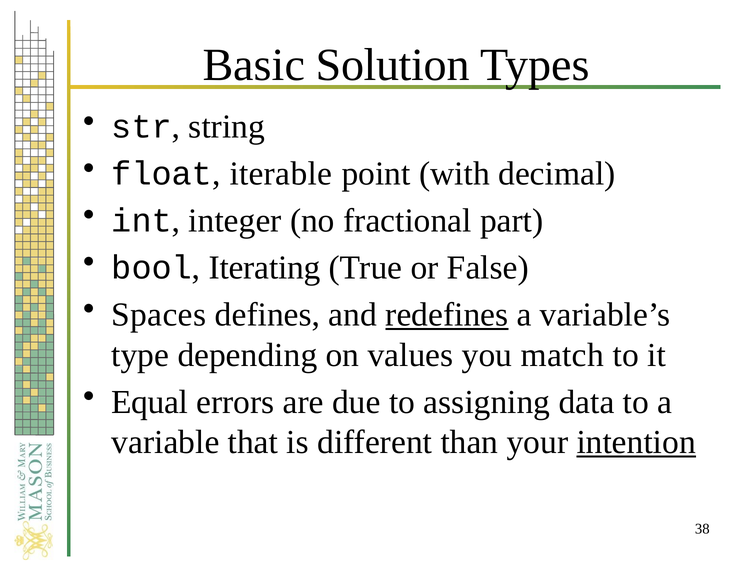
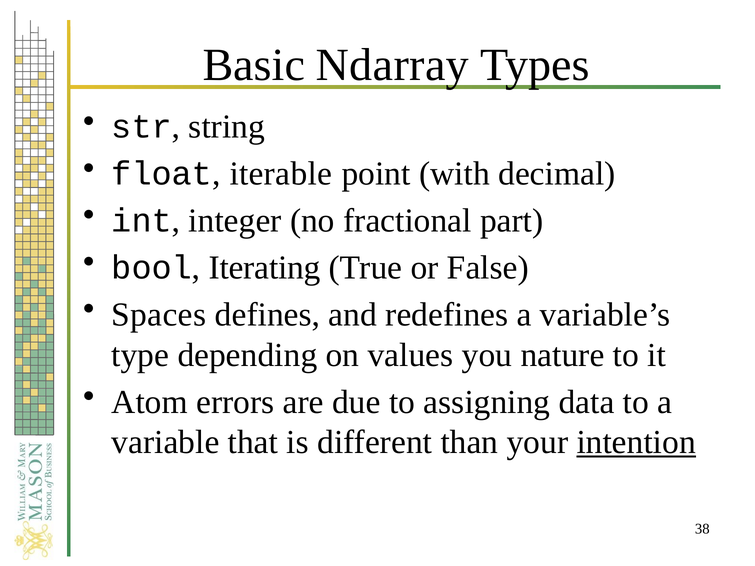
Solution: Solution -> Ndarray
redefines underline: present -> none
match: match -> nature
Equal: Equal -> Atom
